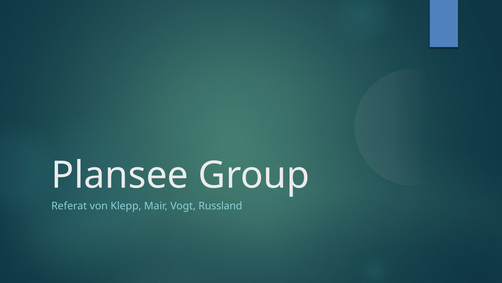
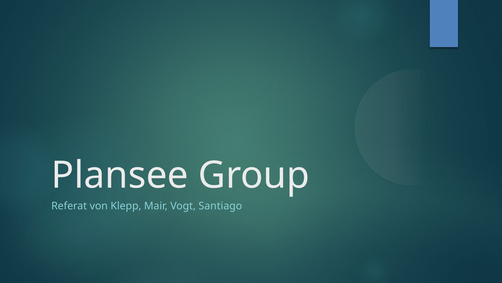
Russland: Russland -> Santiago
